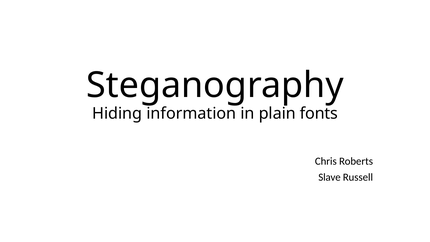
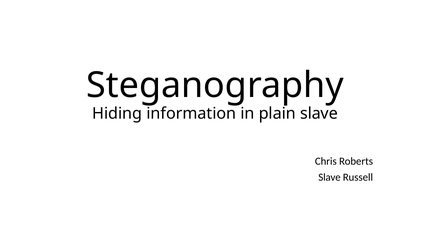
plain fonts: fonts -> slave
